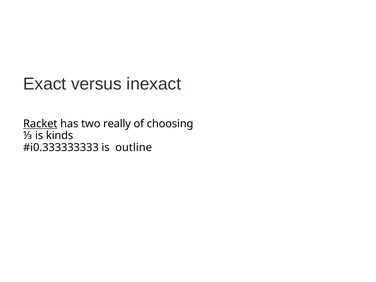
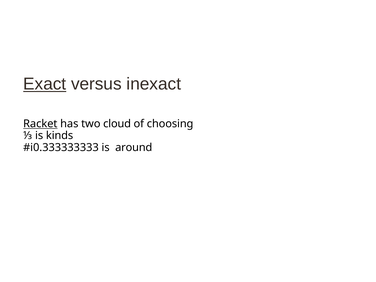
Exact underline: none -> present
really: really -> cloud
outline: outline -> around
